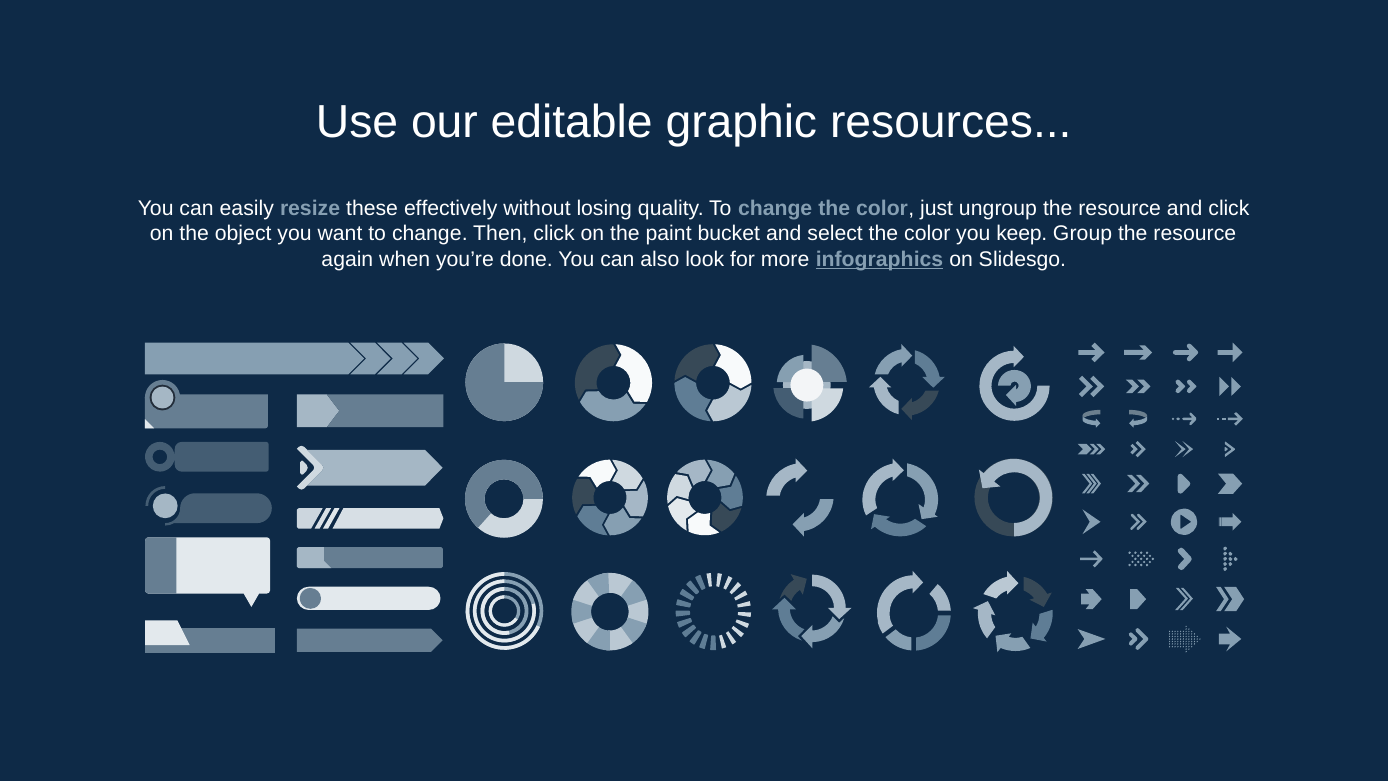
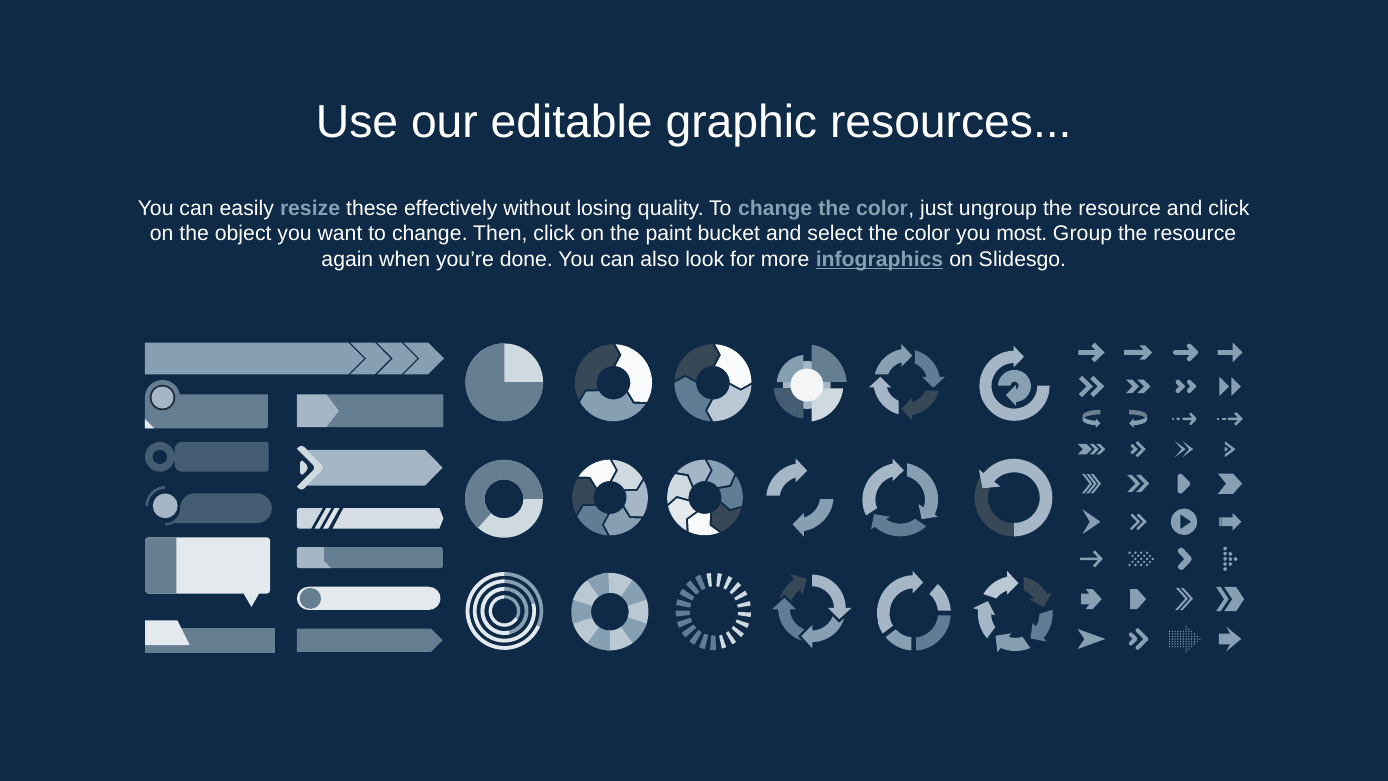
keep: keep -> most
